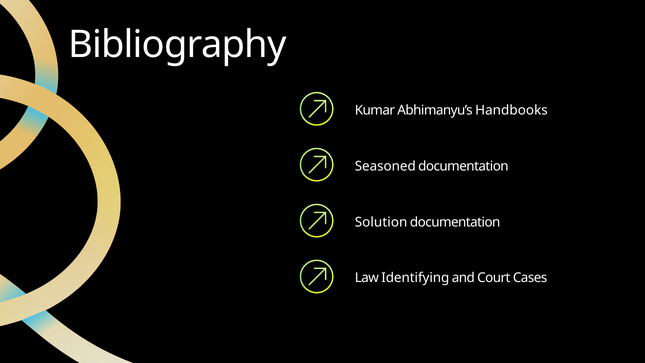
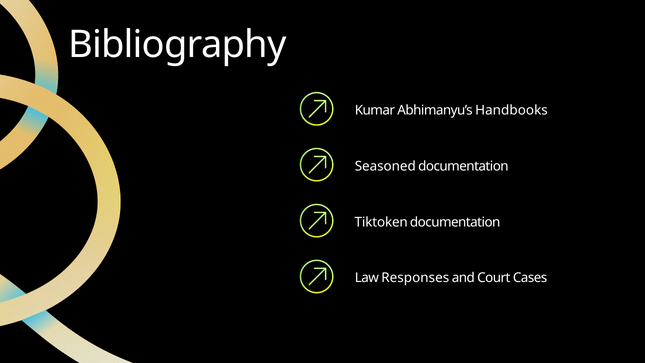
Solution: Solution -> Tiktoken
Identifying: Identifying -> Responses
